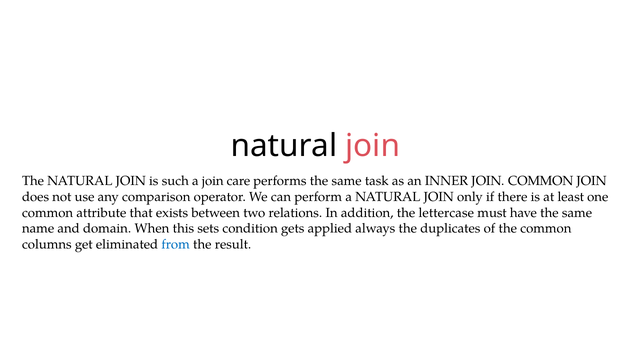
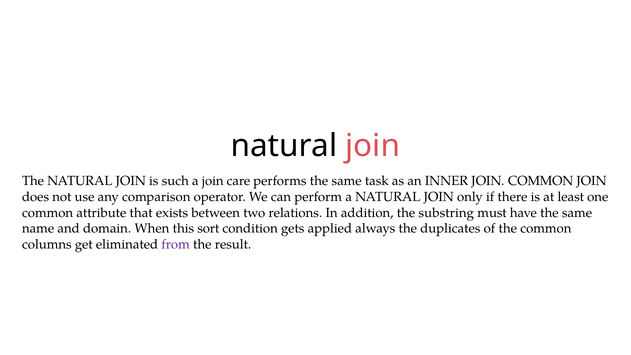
lettercase: lettercase -> substring
sets: sets -> sort
from colour: blue -> purple
